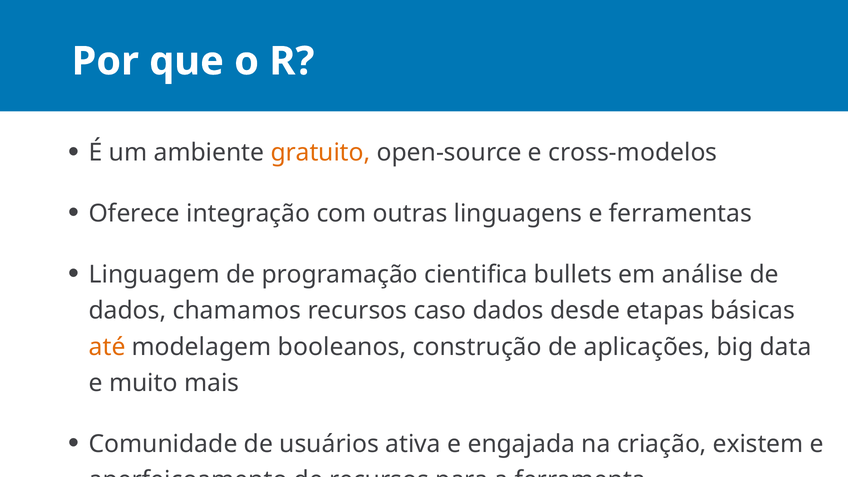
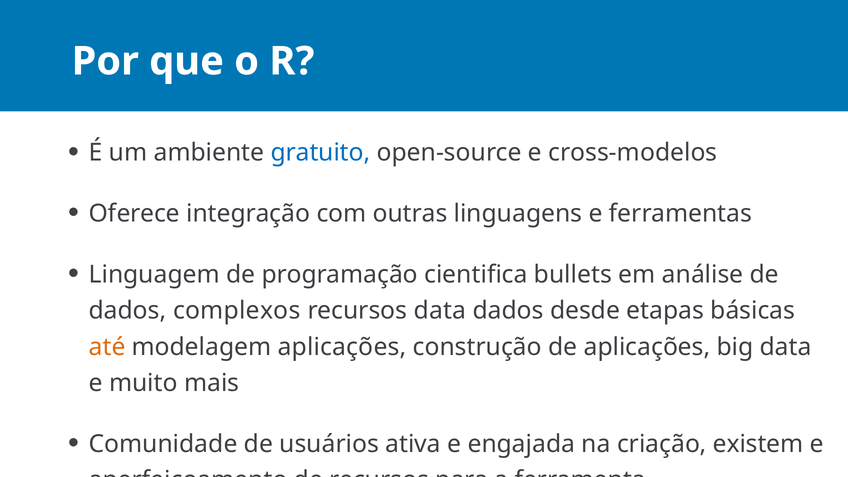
gratuito colour: orange -> blue
chamamos: chamamos -> complexos
recursos caso: caso -> data
modelagem booleanos: booleanos -> aplicações
